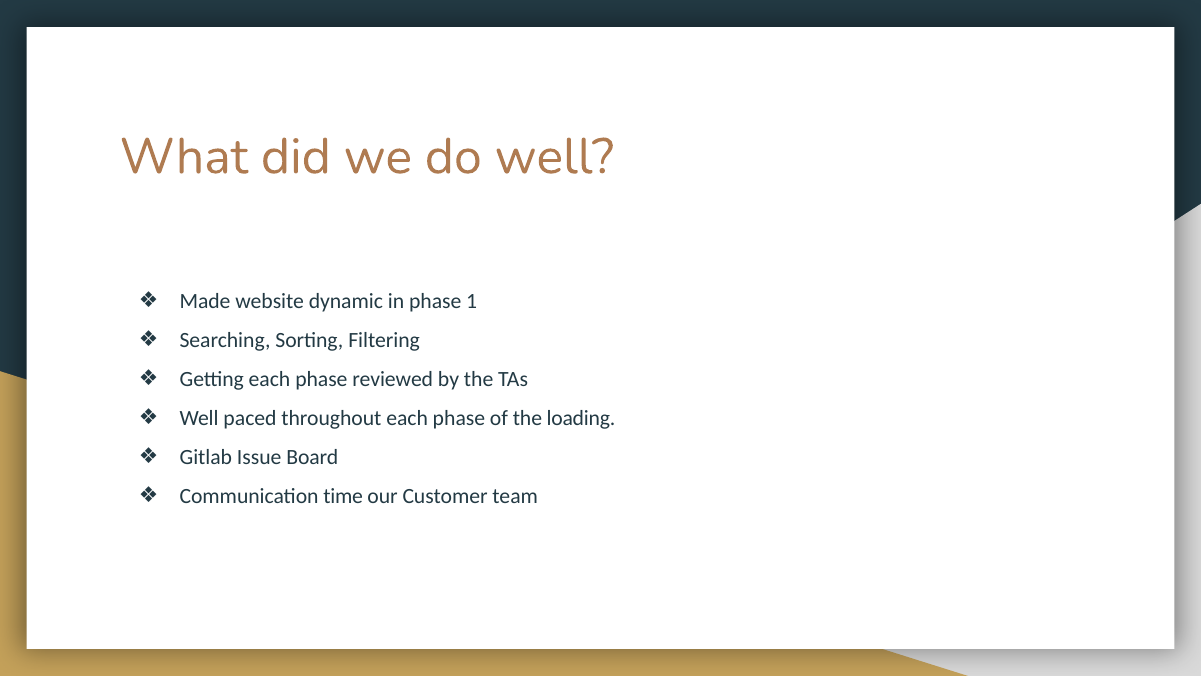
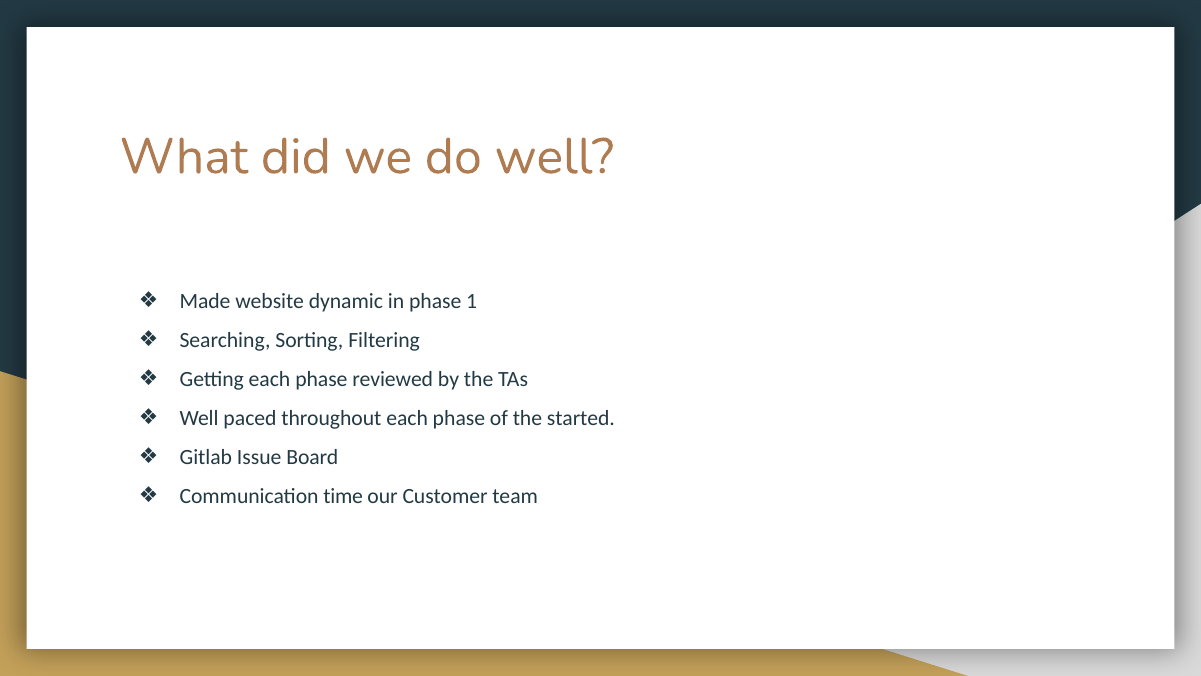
loading: loading -> started
